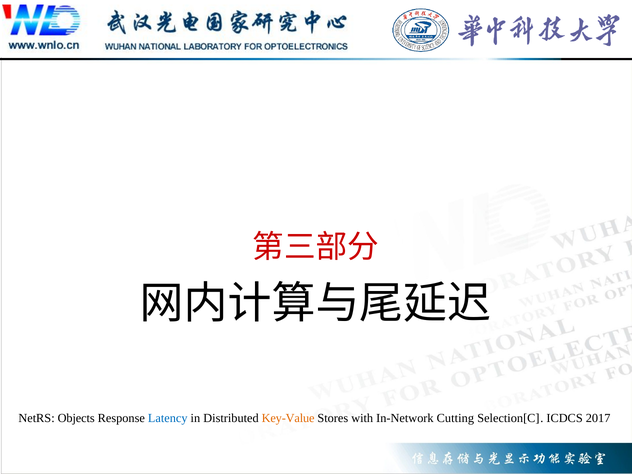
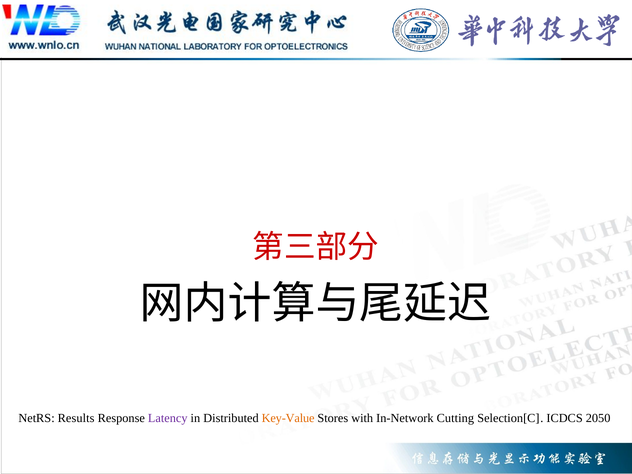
Objects: Objects -> Results
Latency colour: blue -> purple
2017: 2017 -> 2050
